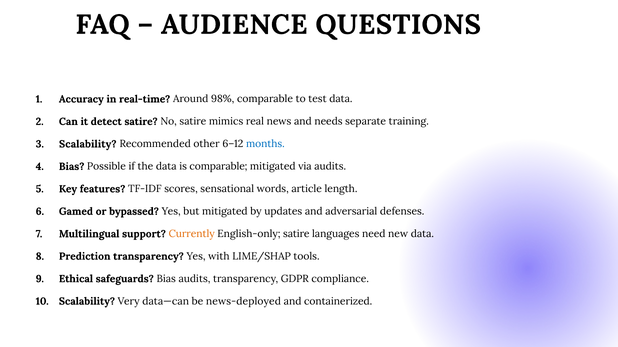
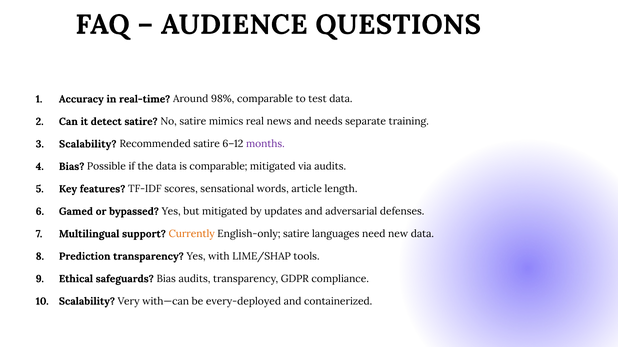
Recommended other: other -> satire
months colour: blue -> purple
data—can: data—can -> with—can
news-deployed: news-deployed -> every-deployed
